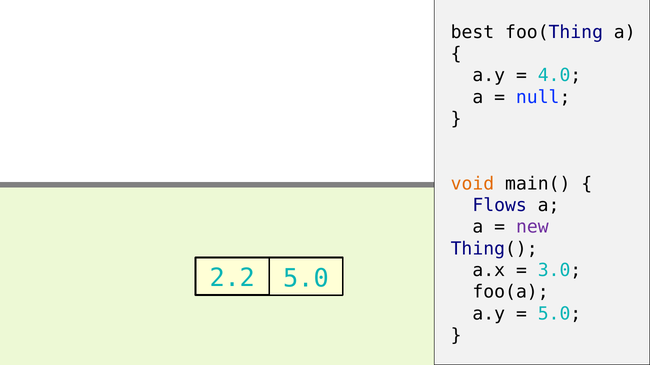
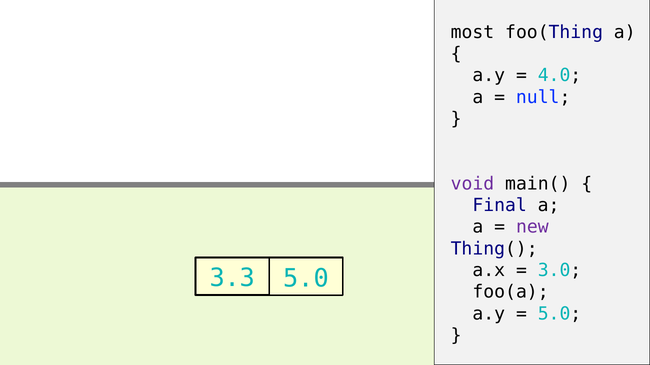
best: best -> most
void colour: orange -> purple
Flows: Flows -> Final
2.2: 2.2 -> 3.3
